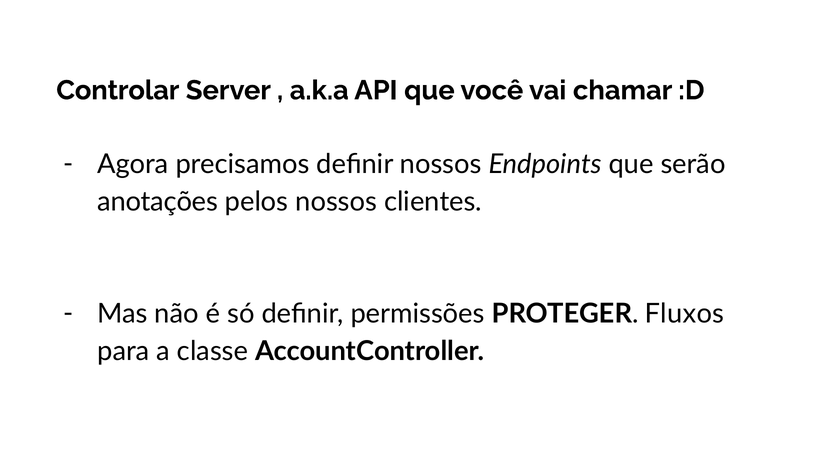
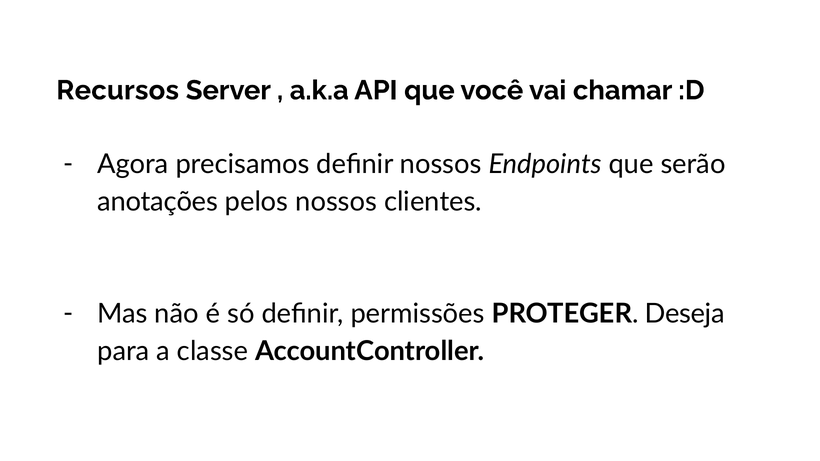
Controlar: Controlar -> Recursos
Fluxos: Fluxos -> Deseja
